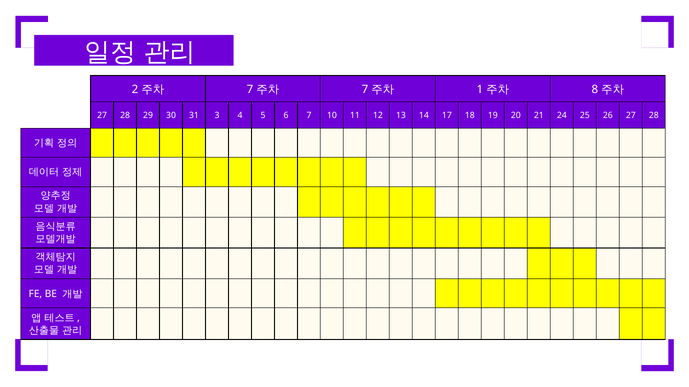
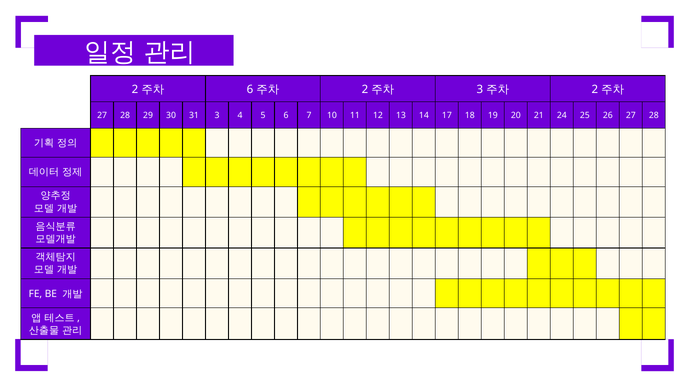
7 at (250, 89): 7 -> 6
7 at (365, 89): 7 -> 2
1 at (480, 89): 1 -> 3
8 at (595, 89): 8 -> 2
